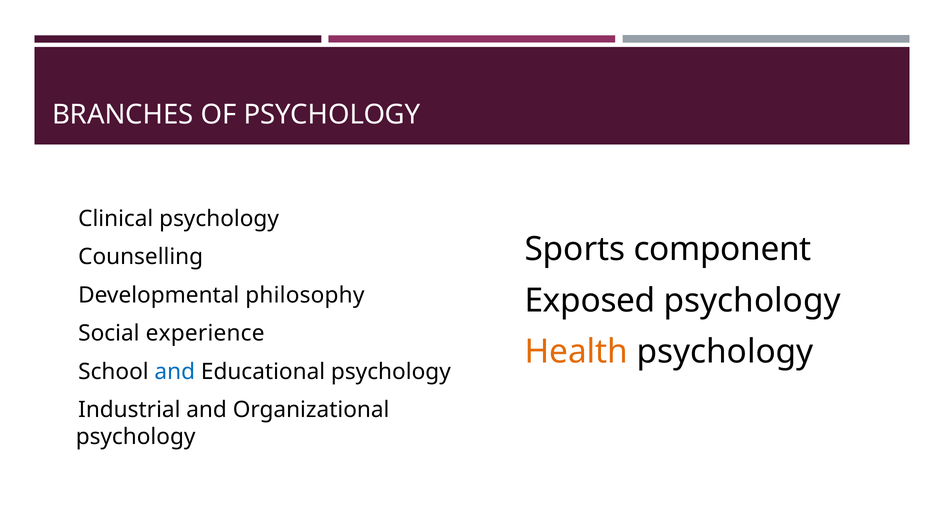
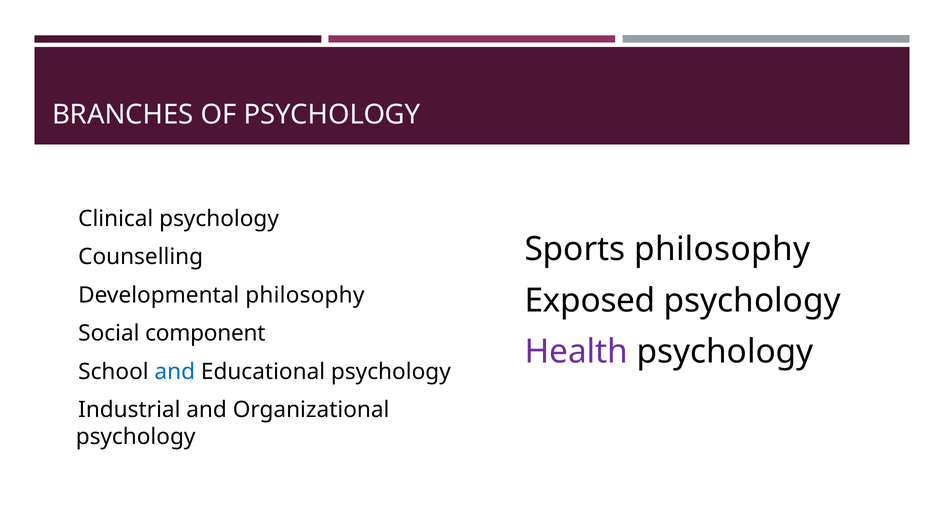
Sports component: component -> philosophy
experience: experience -> component
Health colour: orange -> purple
